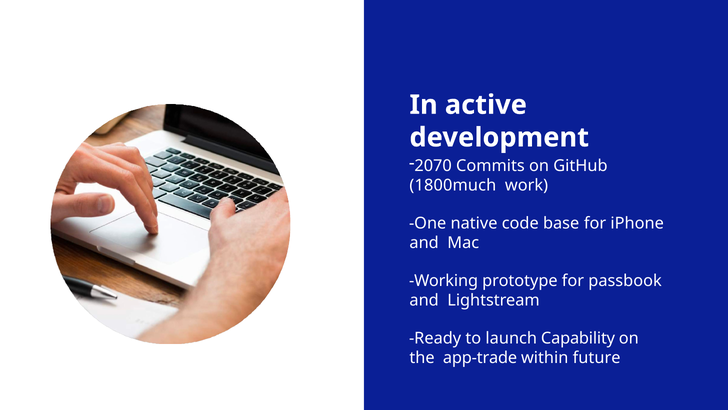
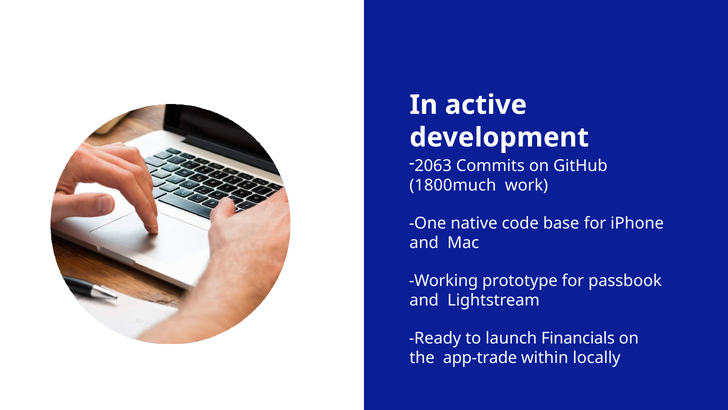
2070: 2070 -> 2063
Capability: Capability -> Financials
future: future -> locally
